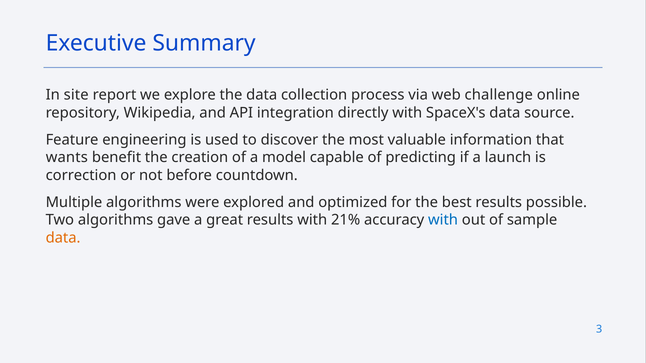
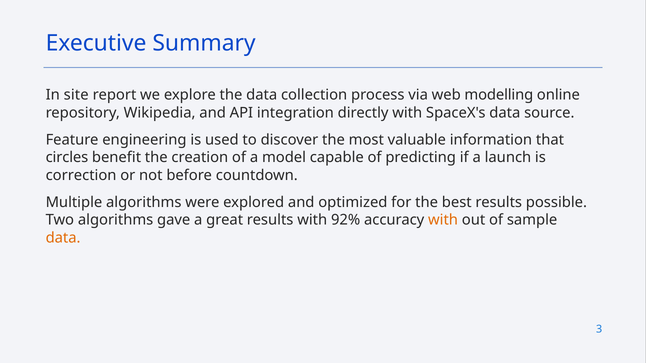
challenge: challenge -> modelling
wants: wants -> circles
21%: 21% -> 92%
with at (443, 220) colour: blue -> orange
